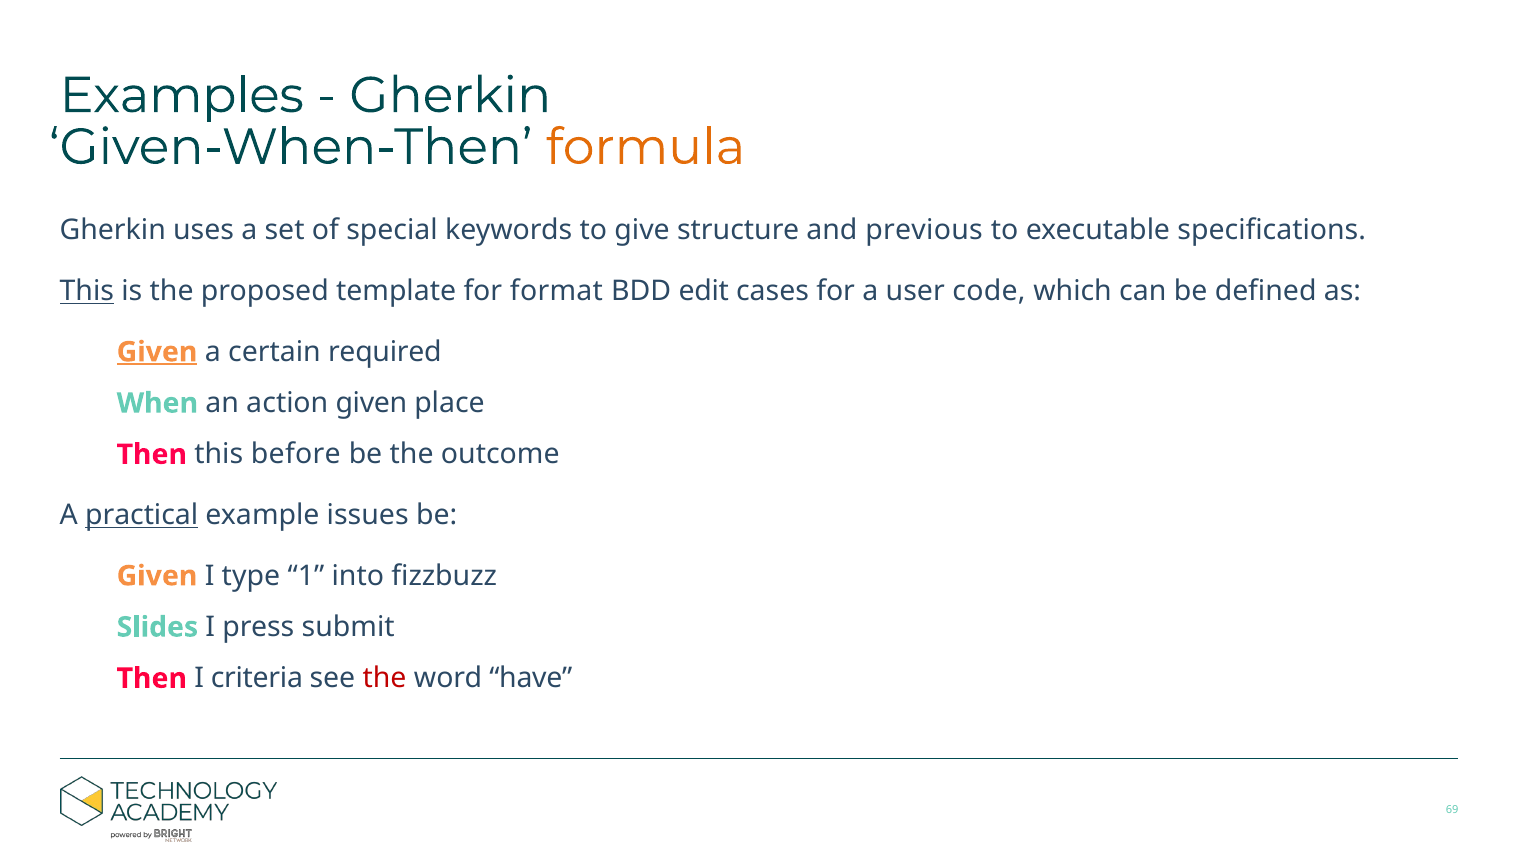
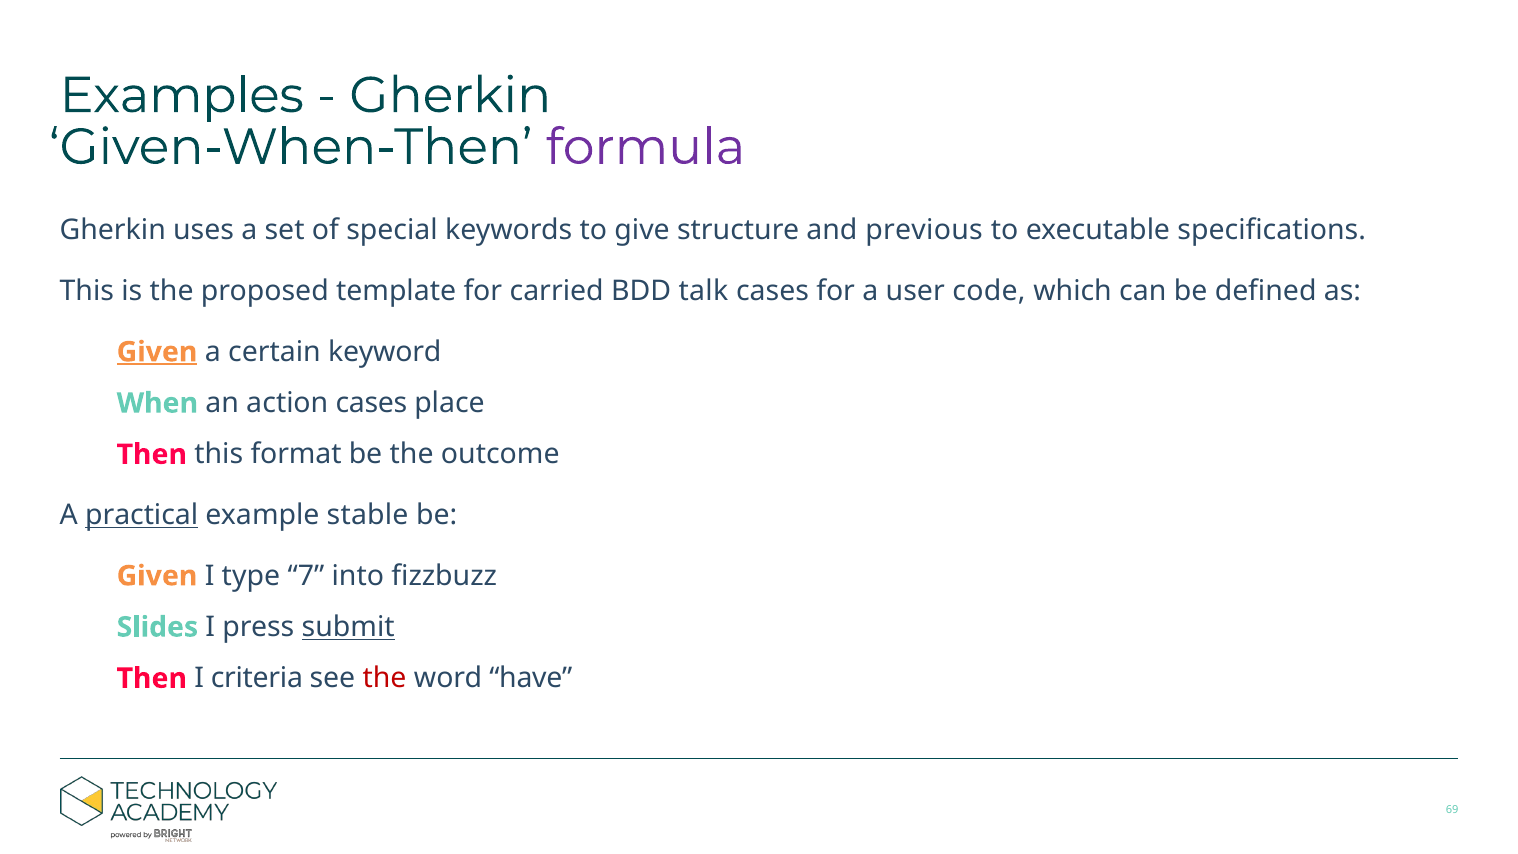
formula colour: orange -> purple
This at (87, 291) underline: present -> none
format: format -> carried
edit: edit -> talk
required: required -> keyword
action given: given -> cases
before: before -> format
issues: issues -> stable
1: 1 -> 7
submit underline: none -> present
